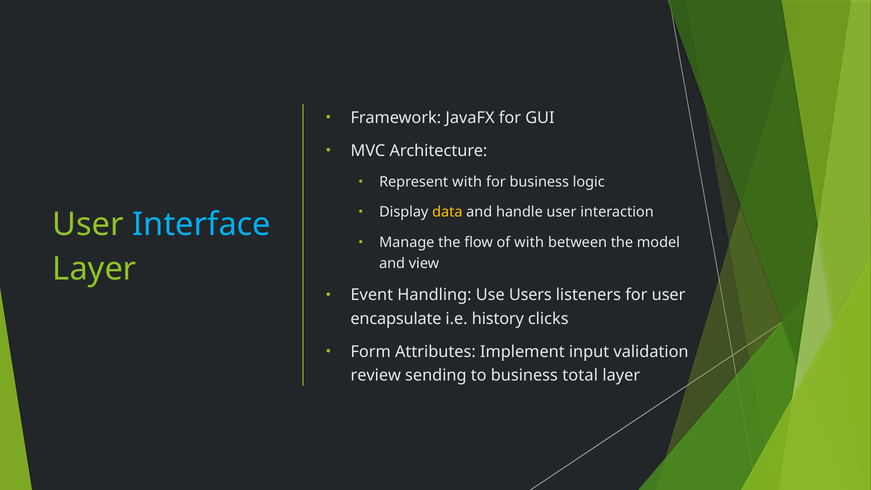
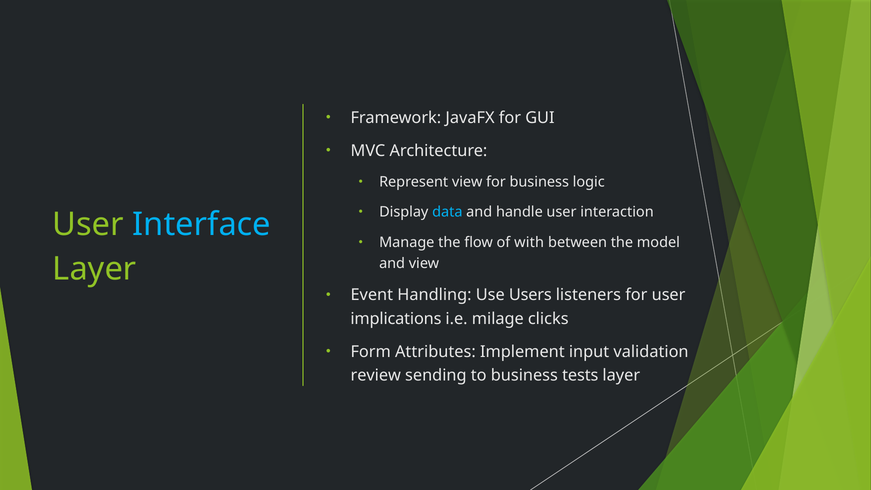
Represent with: with -> view
data colour: yellow -> light blue
encapsulate: encapsulate -> implications
history: history -> milage
total: total -> tests
